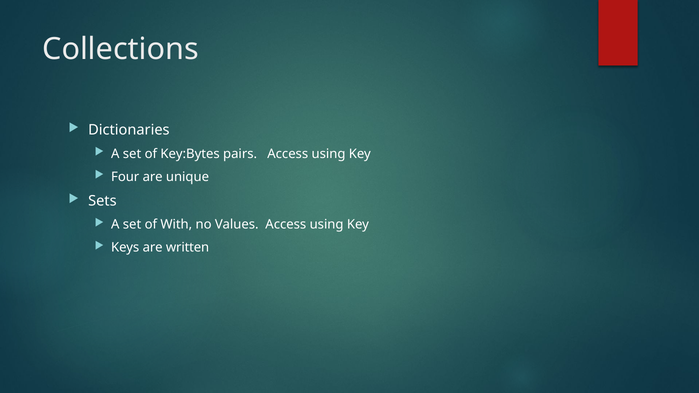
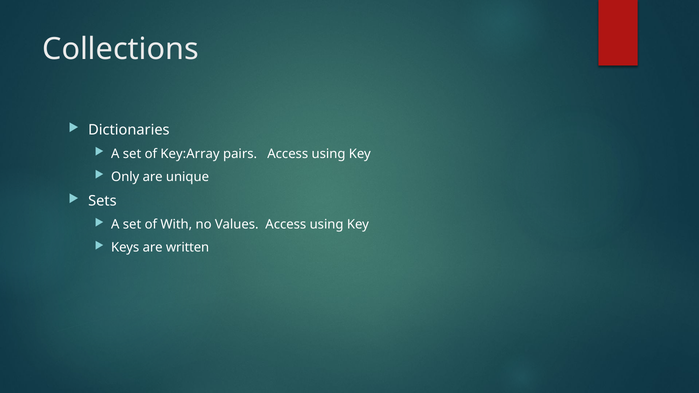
Key:Bytes: Key:Bytes -> Key:Array
Four: Four -> Only
